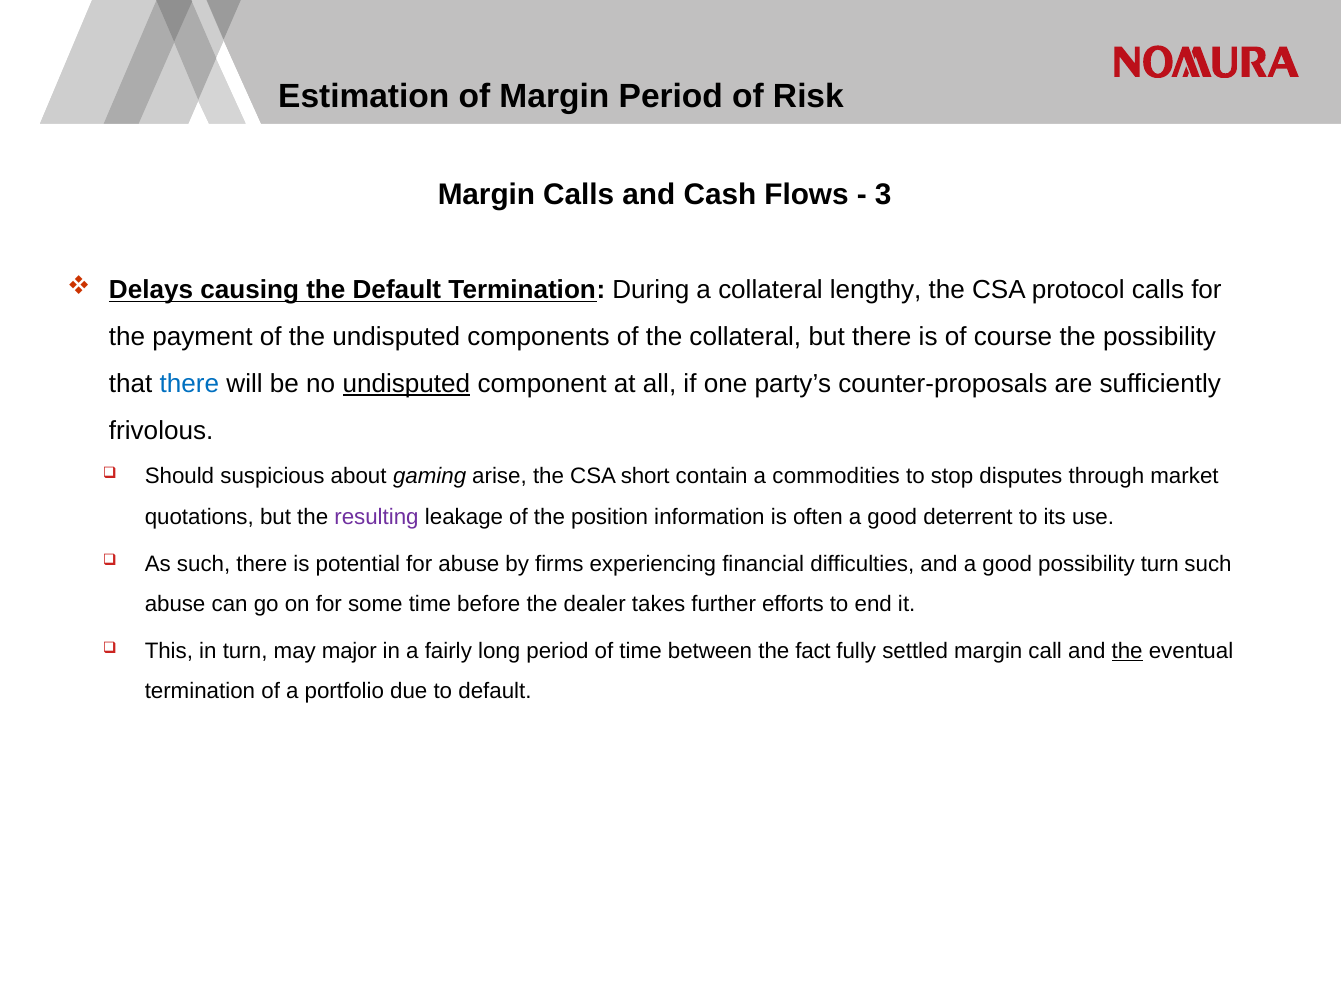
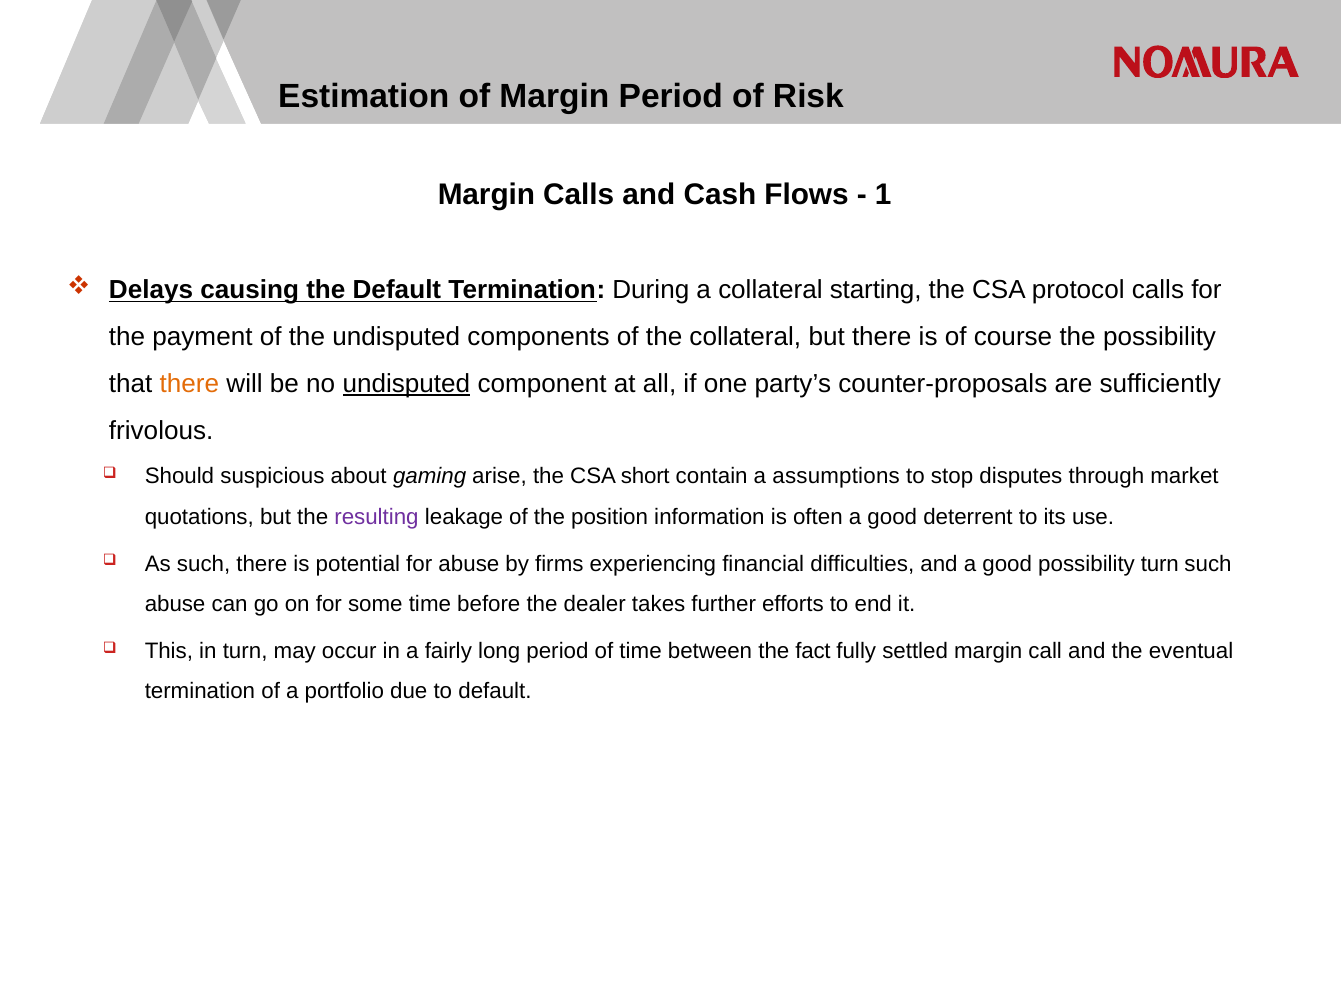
3: 3 -> 1
lengthy: lengthy -> starting
there at (189, 384) colour: blue -> orange
commodities: commodities -> assumptions
major: major -> occur
the at (1127, 651) underline: present -> none
